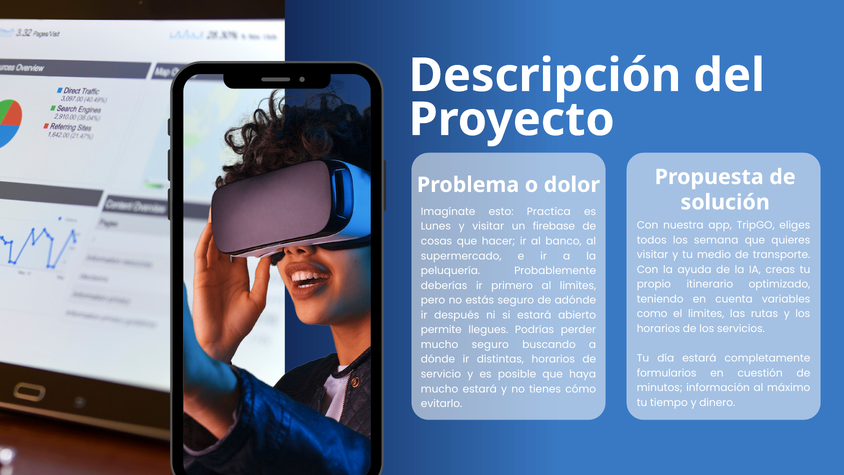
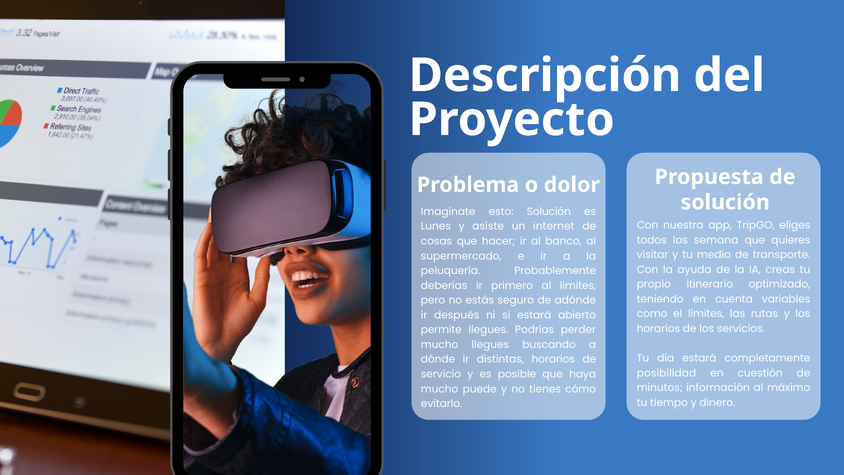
esto Practica: Practica -> Solución
y visitar: visitar -> asiste
firebase: firebase -> internet
mucho seguro: seguro -> llegues
formularios: formularios -> posibilidad
mucho estará: estará -> puede
